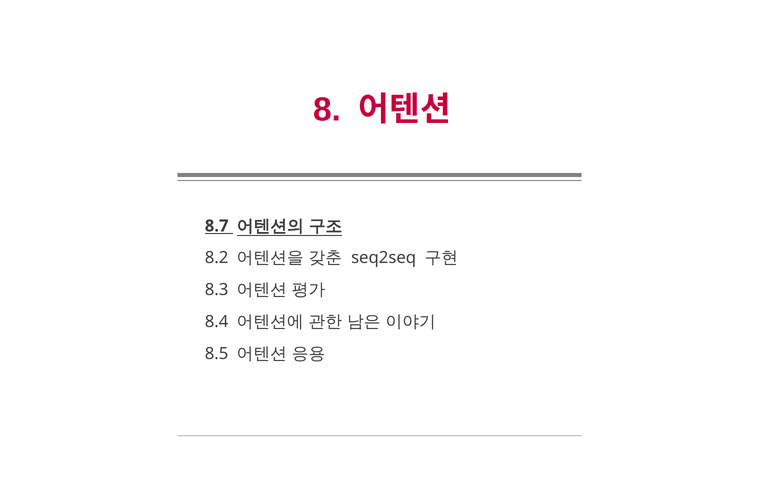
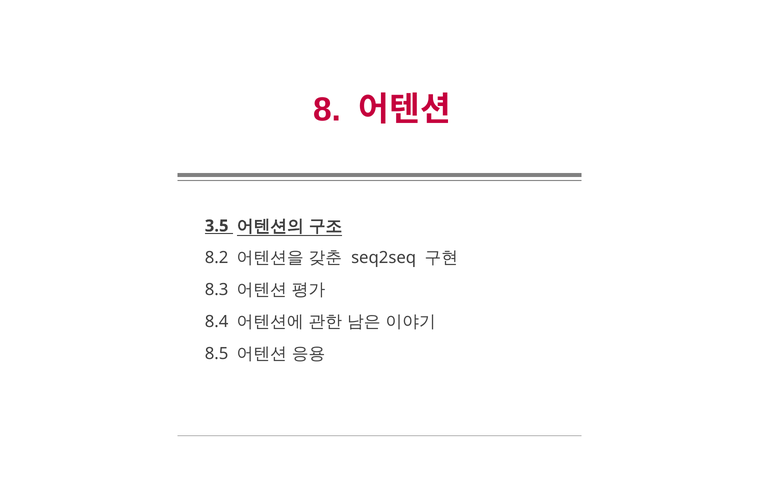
8.7: 8.7 -> 3.5
